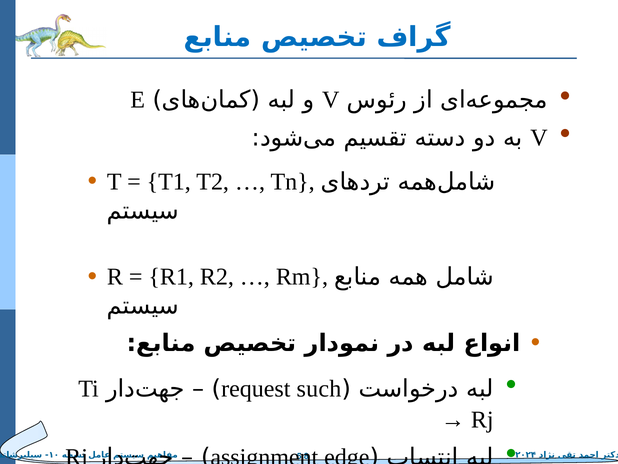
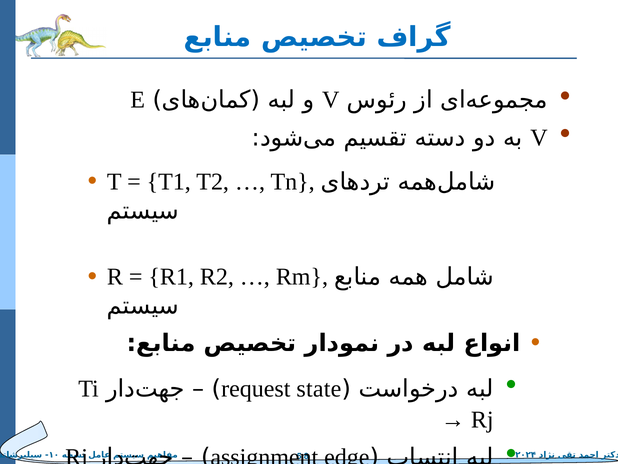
such: such -> state
